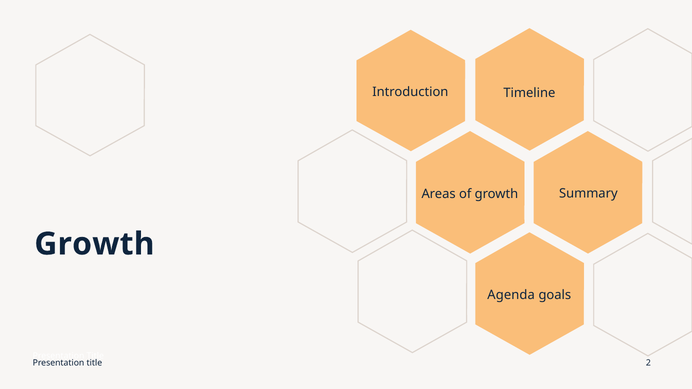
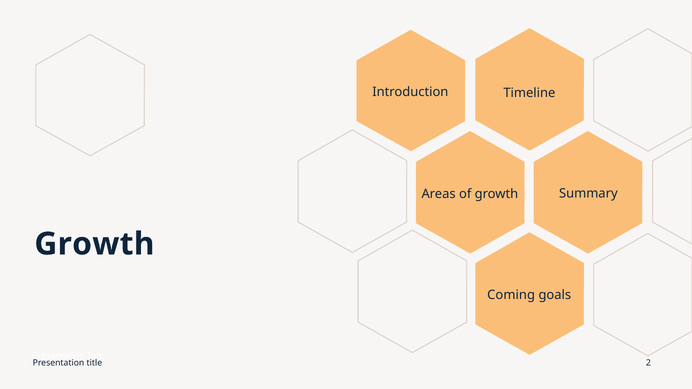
Agenda: Agenda -> Coming
